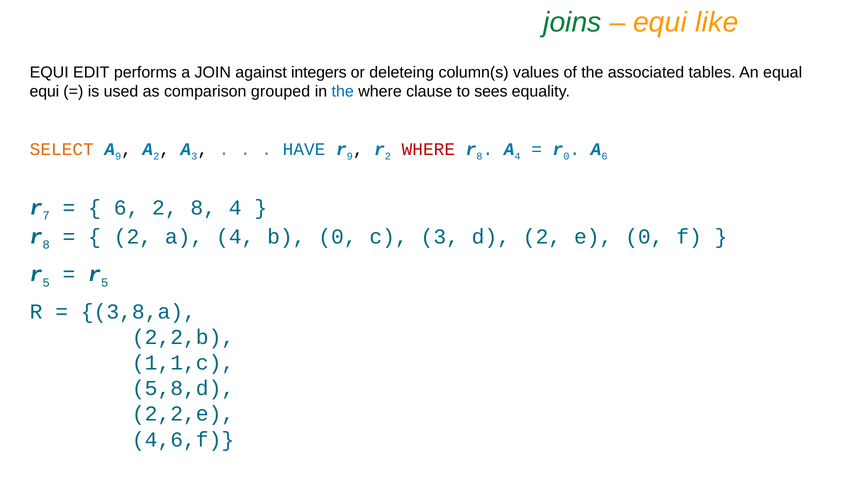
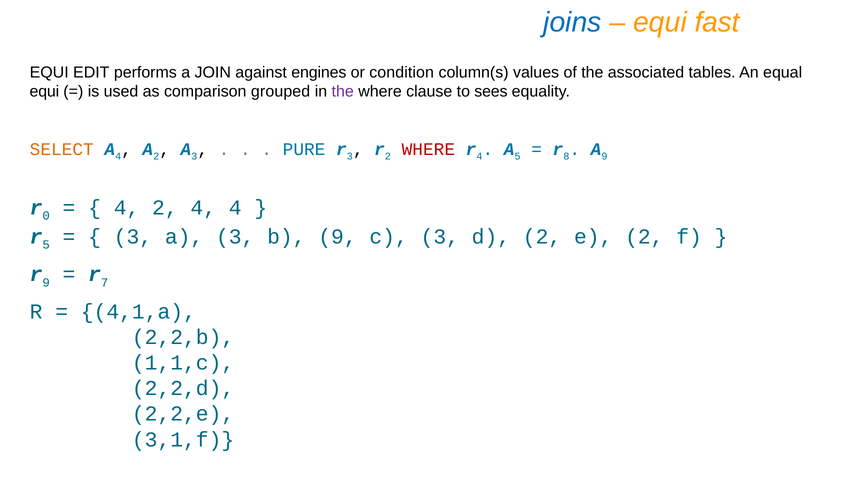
joins colour: green -> blue
like: like -> fast
integers: integers -> engines
deleteing: deleteing -> condition
the at (343, 92) colour: blue -> purple
A 9: 9 -> 4
HAVE: HAVE -> PURE
r 9: 9 -> 3
8 at (479, 156): 8 -> 4
4 at (518, 156): 4 -> 5
r 0: 0 -> 8
A 6: 6 -> 9
7: 7 -> 0
6 at (127, 208): 6 -> 4
2 8: 8 -> 4
8 at (46, 245): 8 -> 5
2 at (133, 237): 2 -> 3
4 at (235, 237): 4 -> 3
b 0: 0 -> 9
e 0: 0 -> 2
5 at (46, 283): 5 -> 9
5 at (105, 283): 5 -> 7
3,8,a: 3,8,a -> 4,1,a
5,8,d: 5,8,d -> 2,2,d
4,6,f: 4,6,f -> 3,1,f
